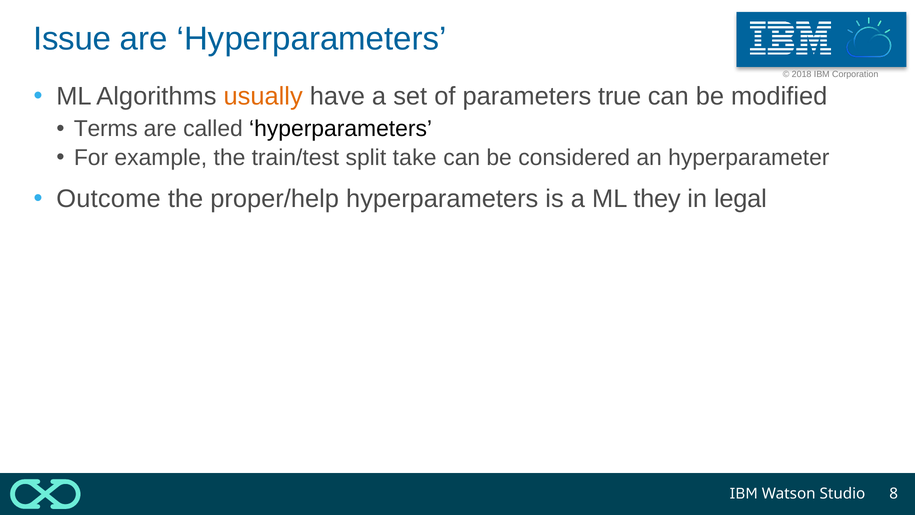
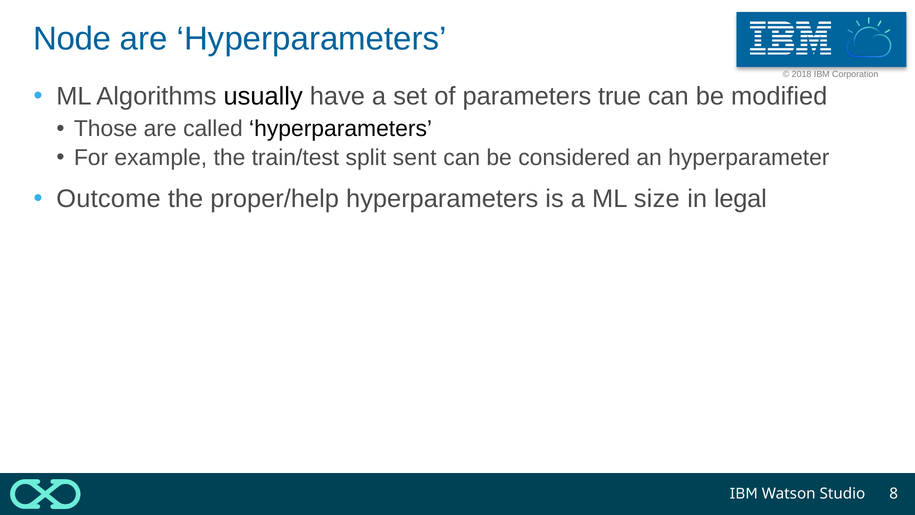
Issue: Issue -> Node
usually colour: orange -> black
Terms: Terms -> Those
take: take -> sent
they: they -> size
